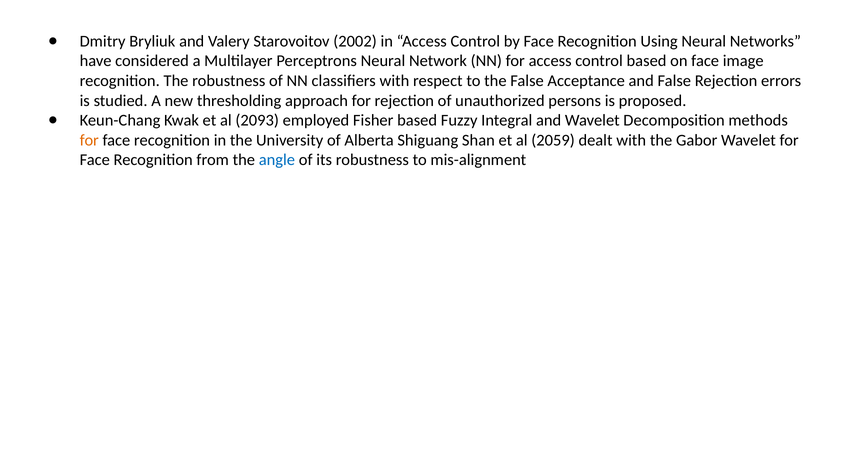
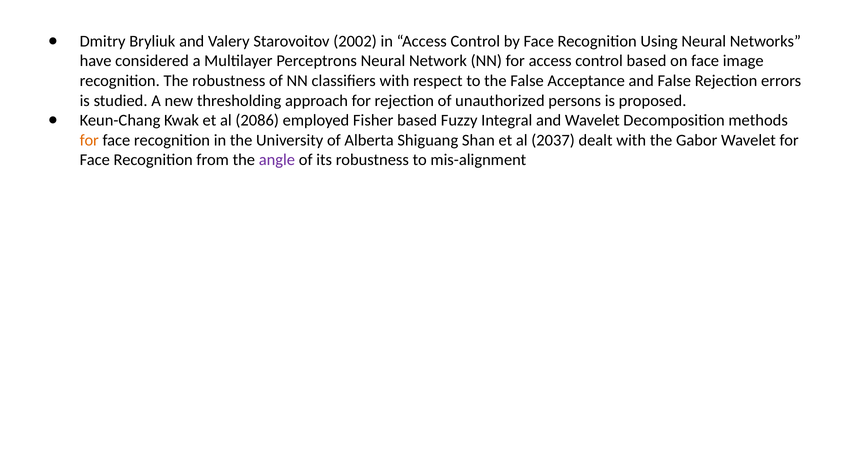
2093: 2093 -> 2086
2059: 2059 -> 2037
angle colour: blue -> purple
